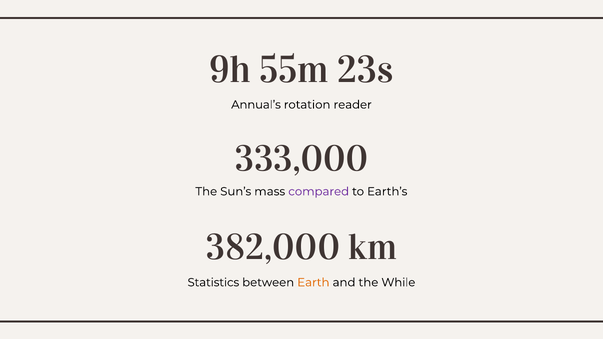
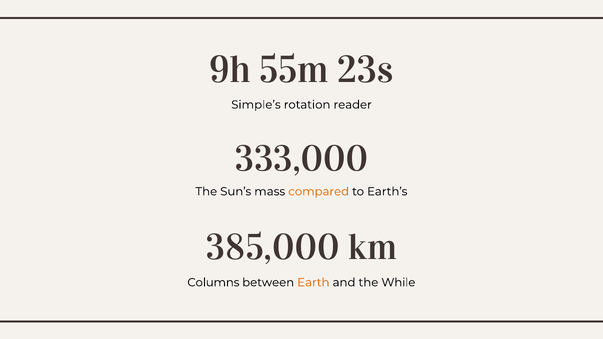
Annual’s: Annual’s -> Simple’s
compared colour: purple -> orange
382,000: 382,000 -> 385,000
Statistics: Statistics -> Columns
